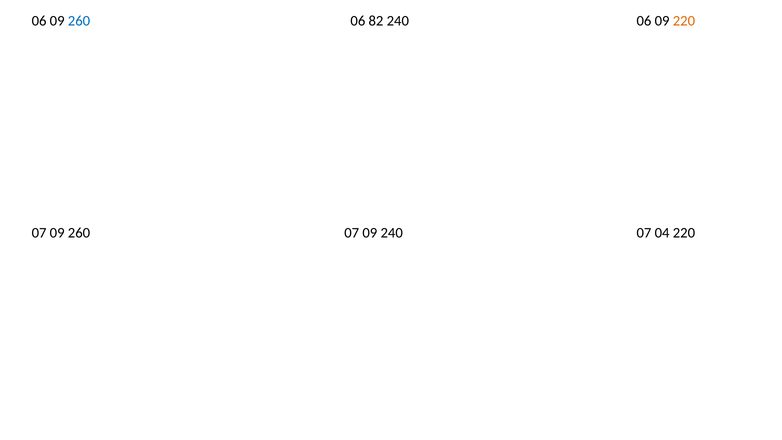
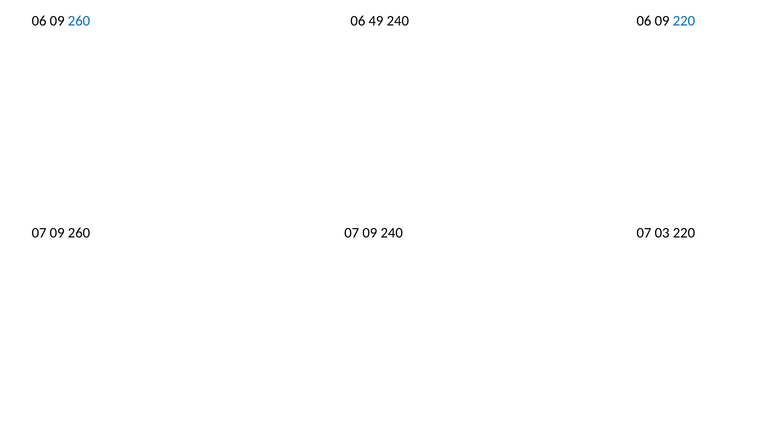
82: 82 -> 49
220 at (684, 21) colour: orange -> blue
04: 04 -> 03
